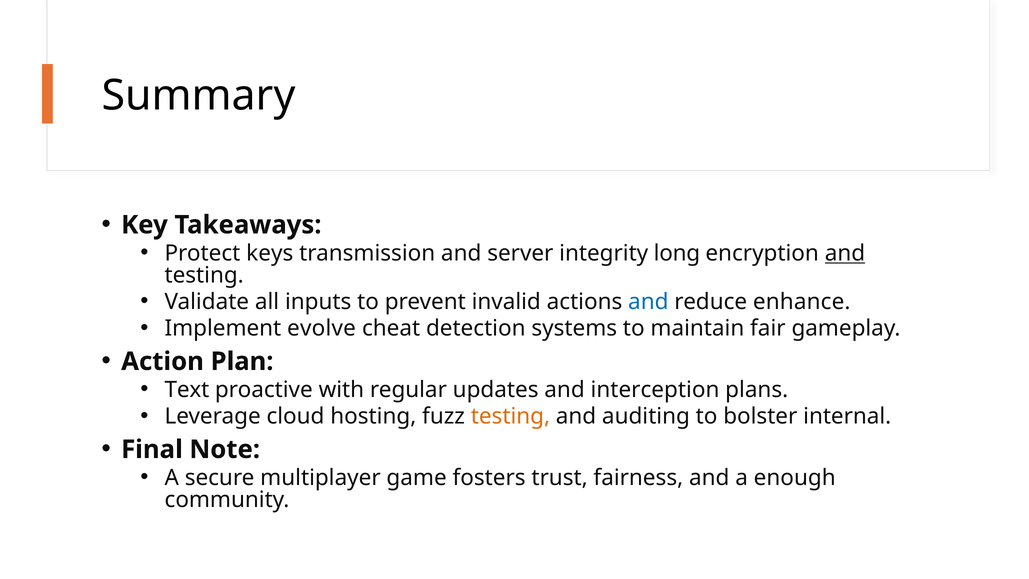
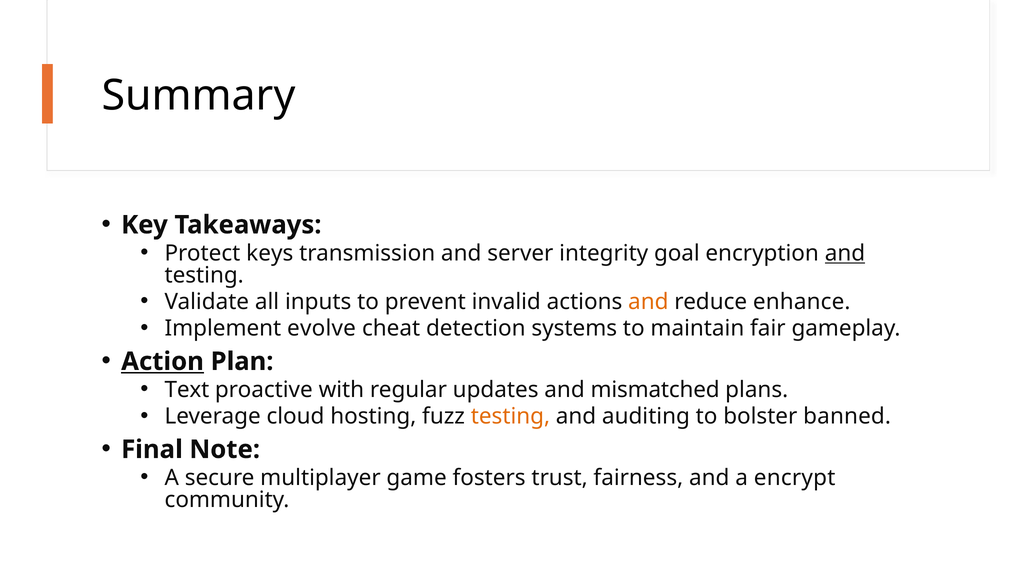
long: long -> goal
and at (648, 302) colour: blue -> orange
Action underline: none -> present
interception: interception -> mismatched
internal: internal -> banned
enough: enough -> encrypt
